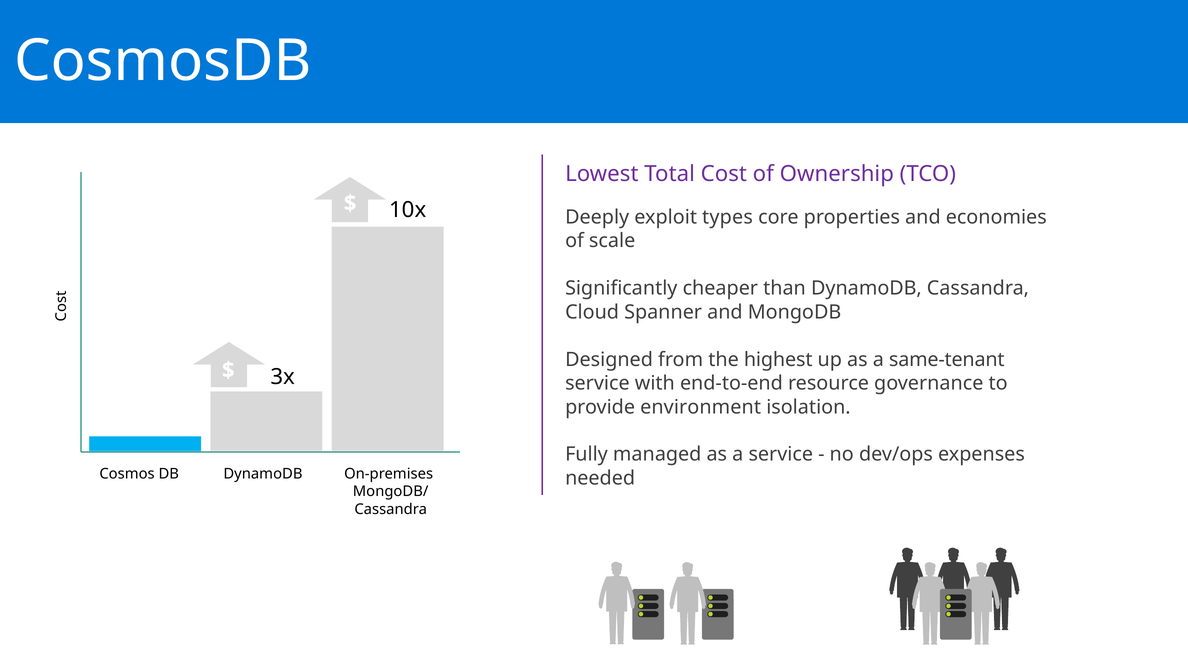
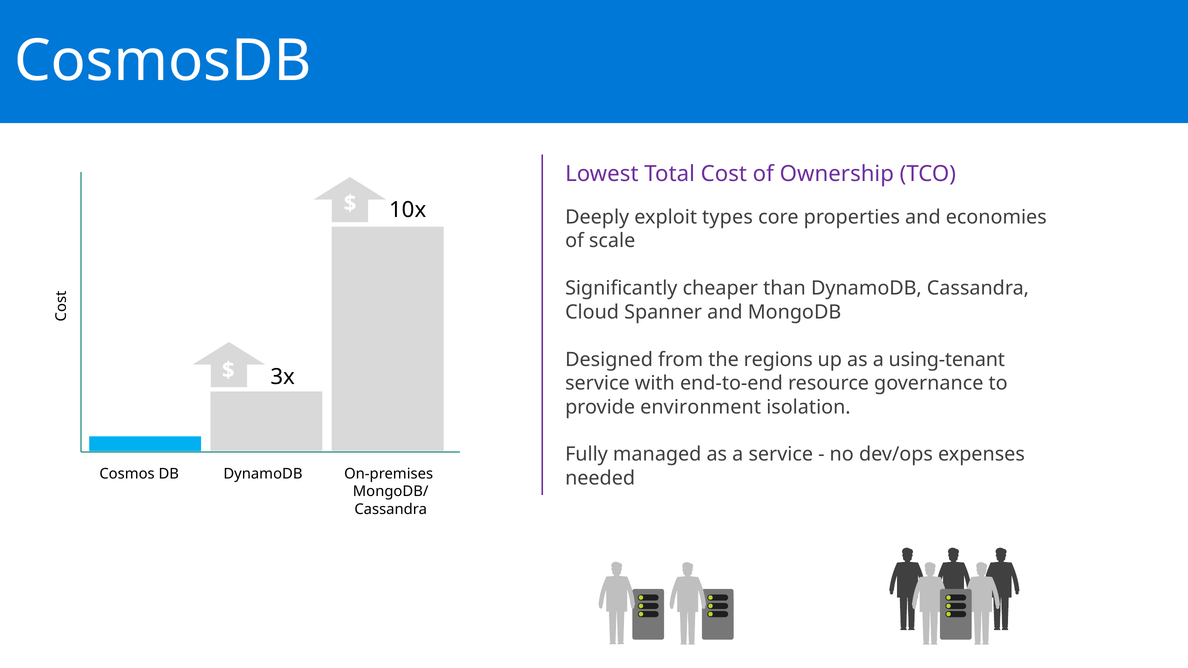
highest: highest -> regions
same-tenant: same-tenant -> using-tenant
